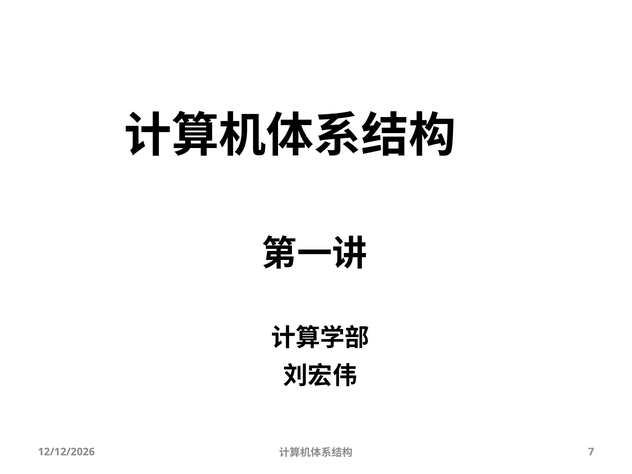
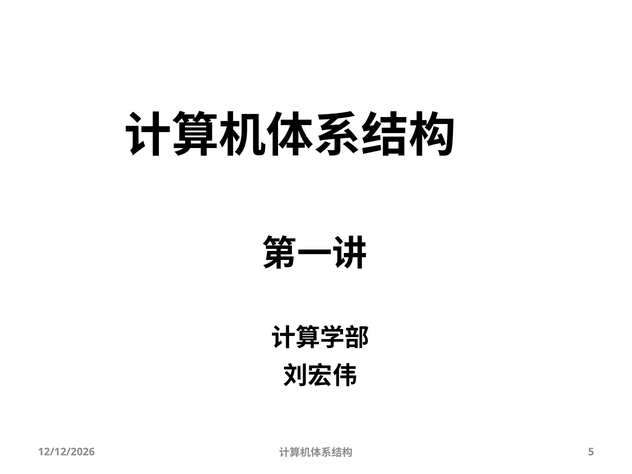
7: 7 -> 5
